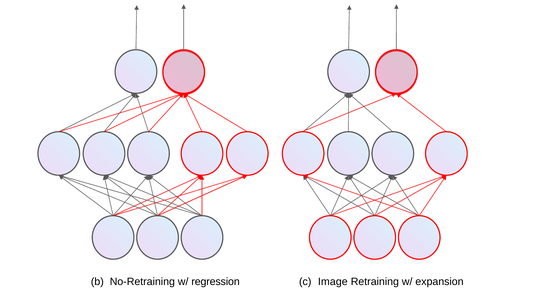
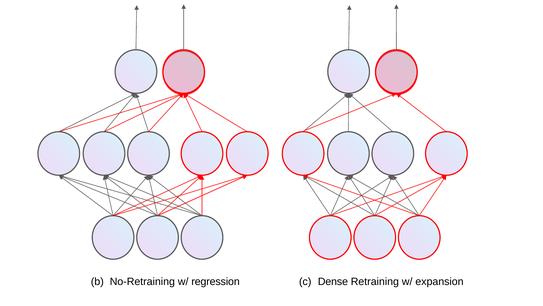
Image: Image -> Dense
